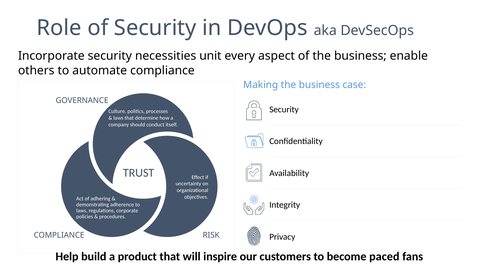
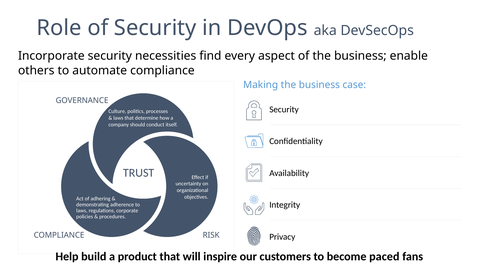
unit: unit -> find
